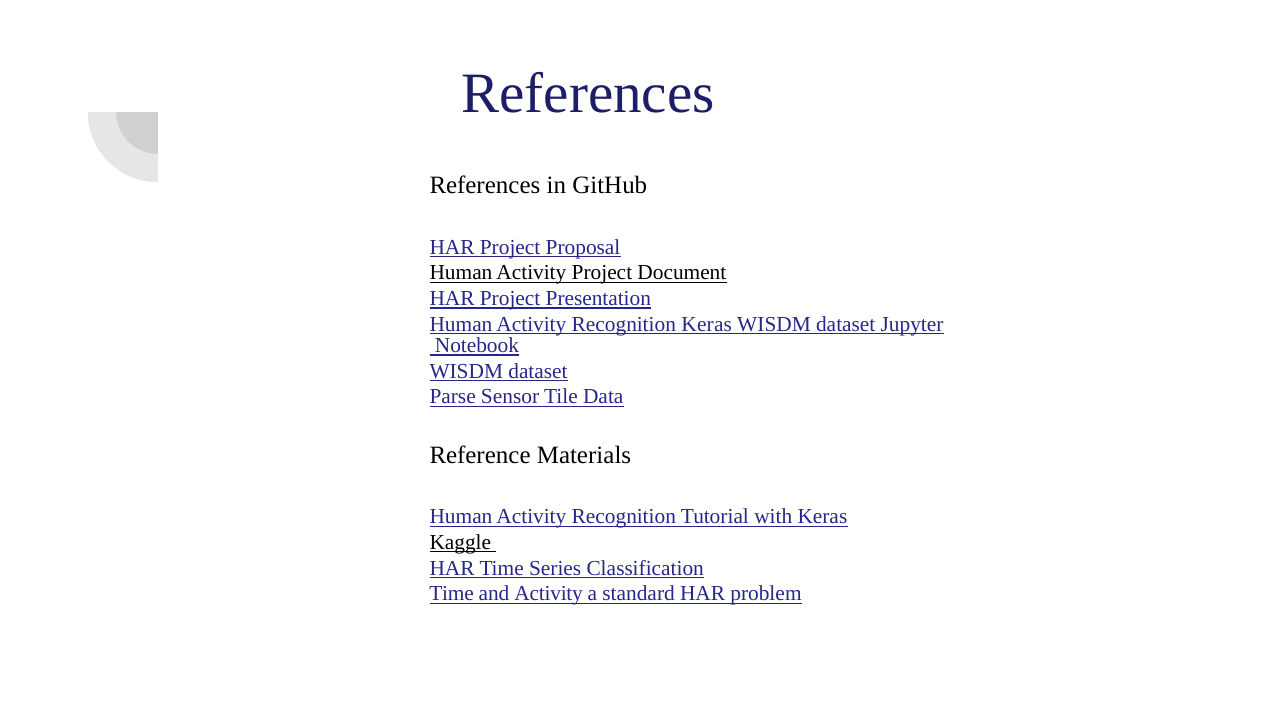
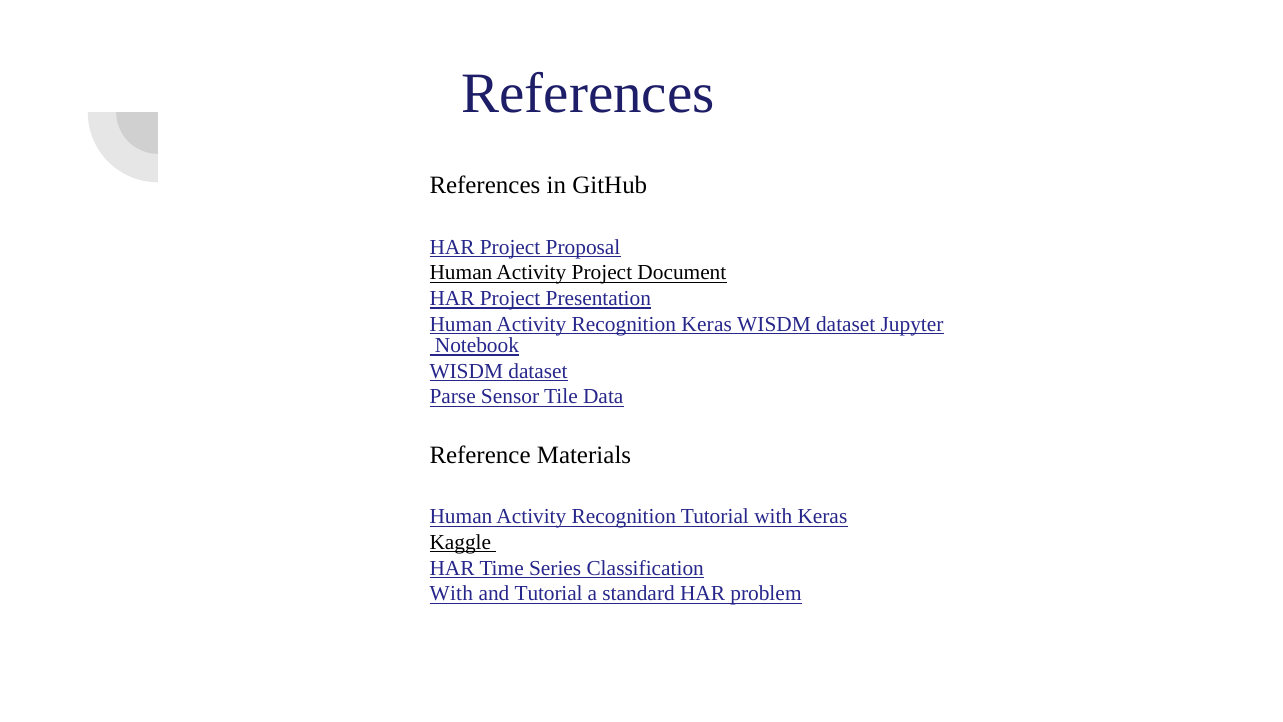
Time at (452, 593): Time -> With
and Activity: Activity -> Tutorial
